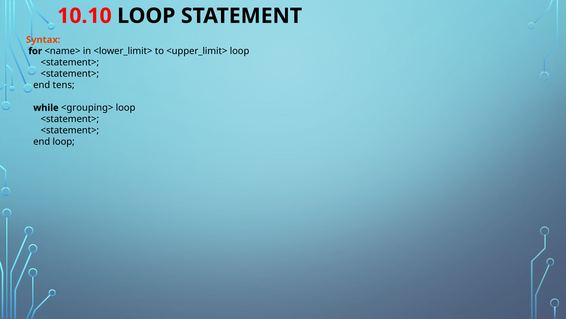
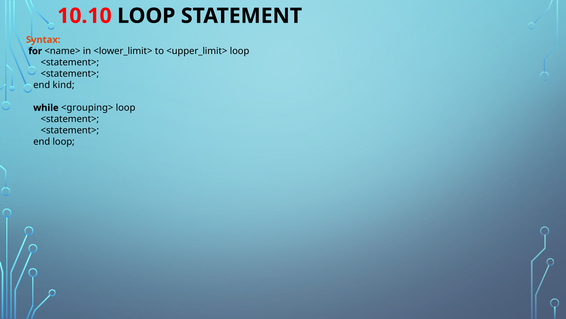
tens: tens -> kind
